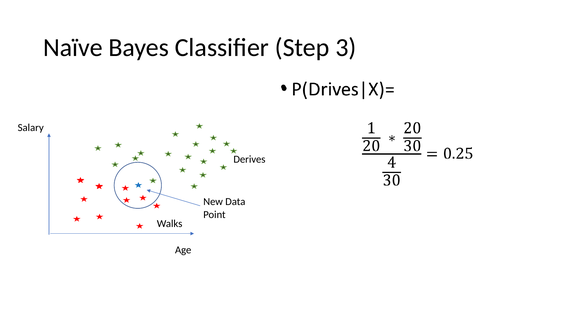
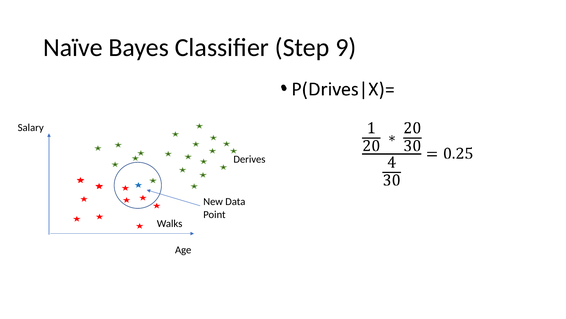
3: 3 -> 9
